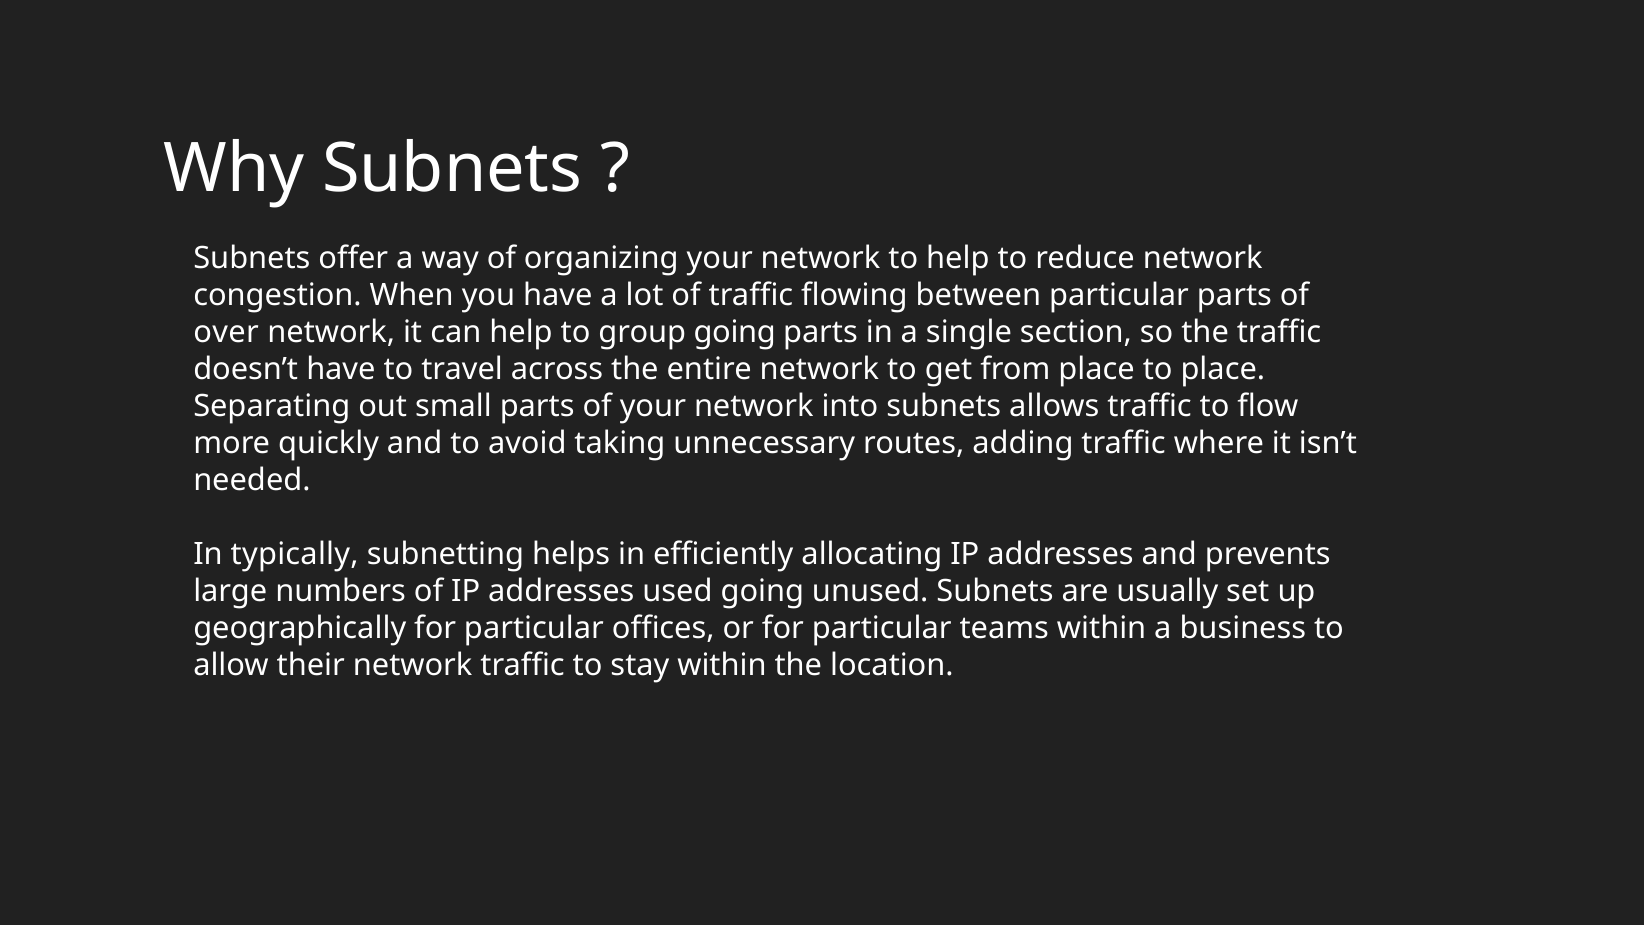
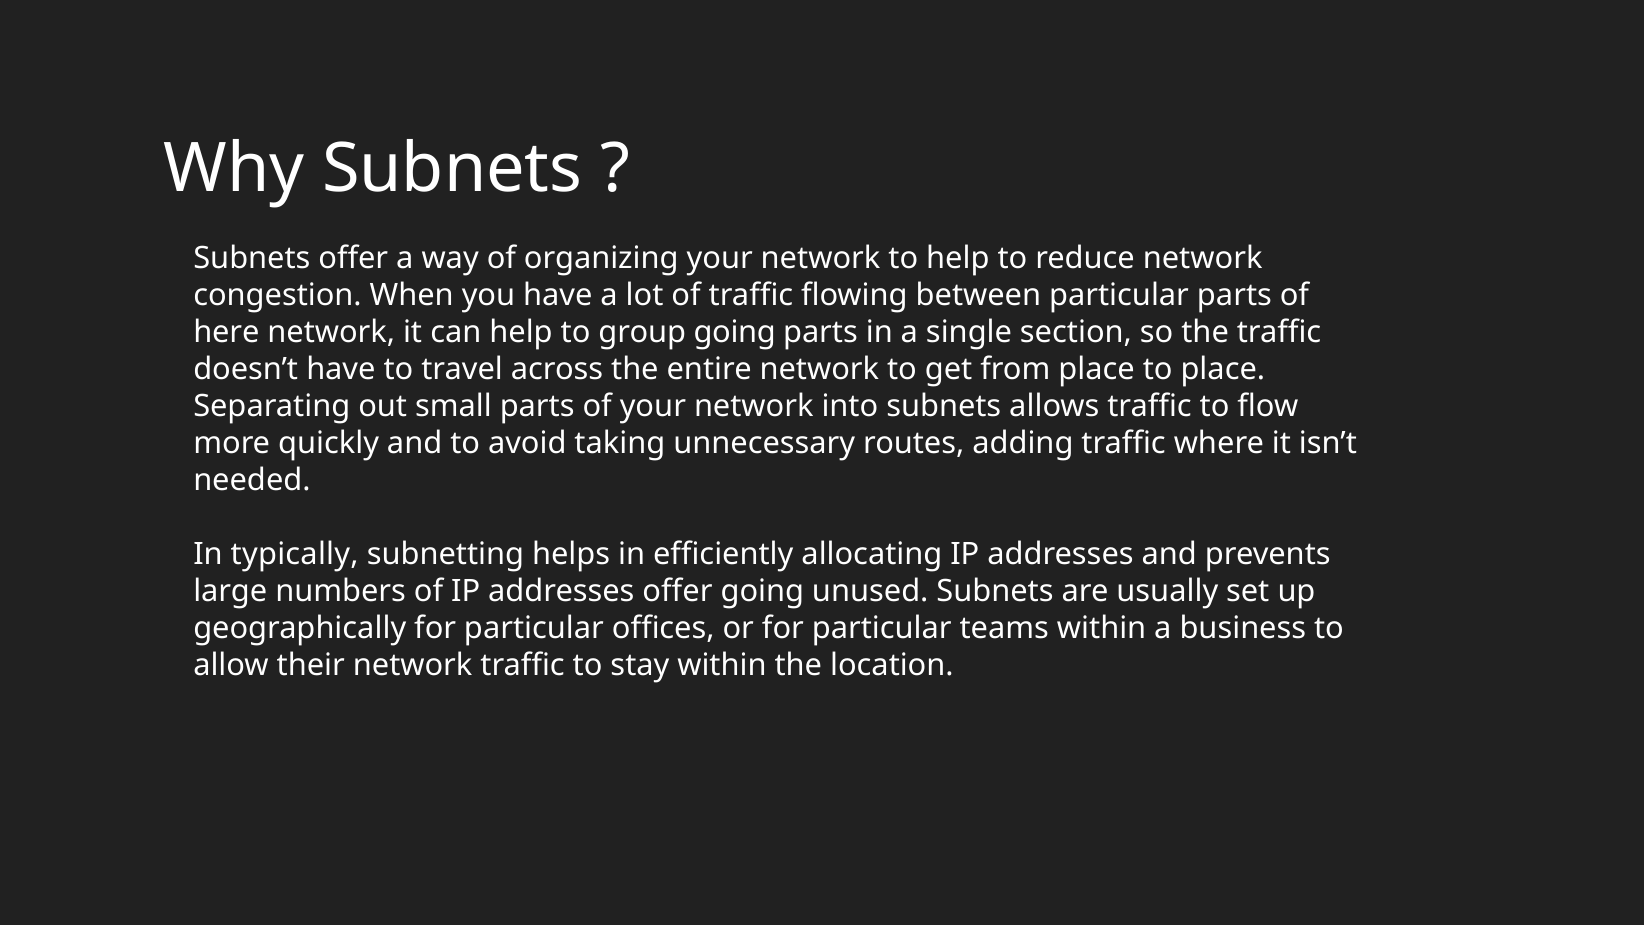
over: over -> here
addresses used: used -> offer
